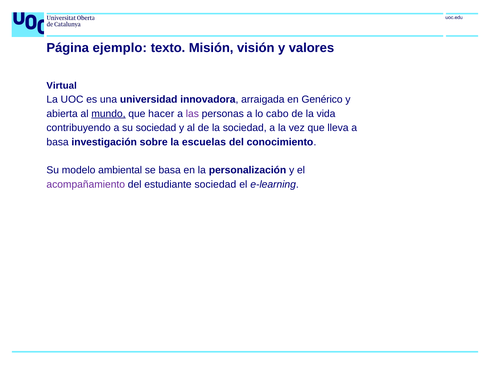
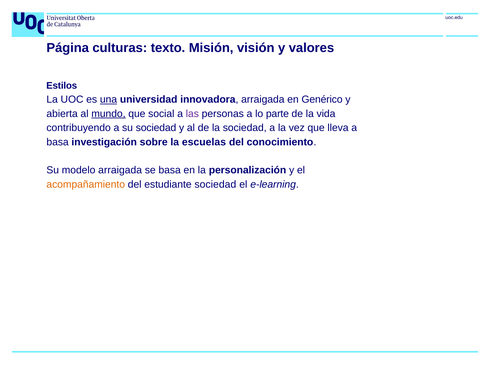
ejemplo: ejemplo -> culturas
Virtual: Virtual -> Estilos
una underline: none -> present
hacer: hacer -> social
cabo: cabo -> parte
modelo ambiental: ambiental -> arraigada
acompañamiento colour: purple -> orange
